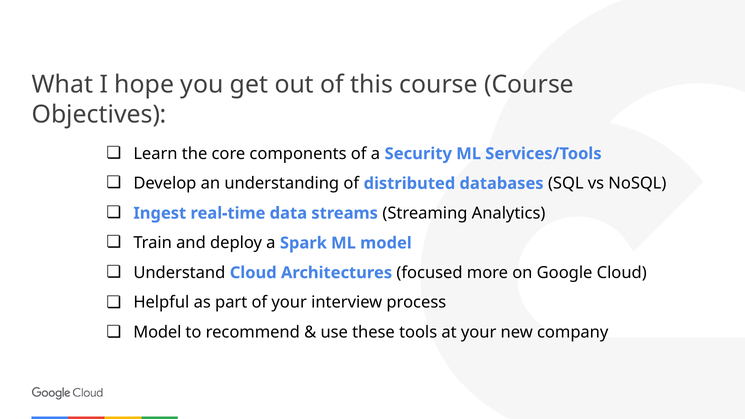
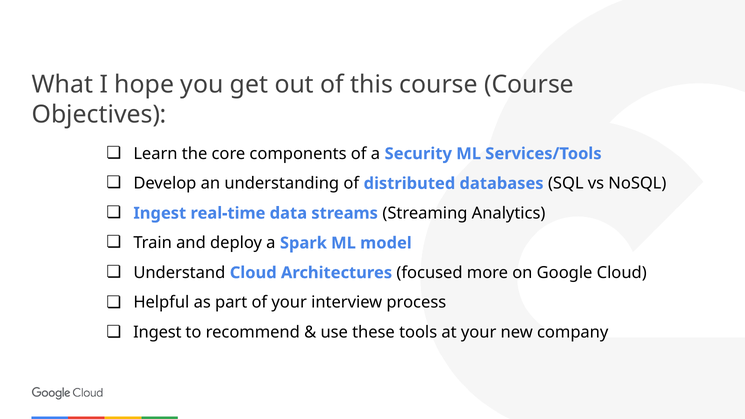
Model at (157, 332): Model -> Ingest
